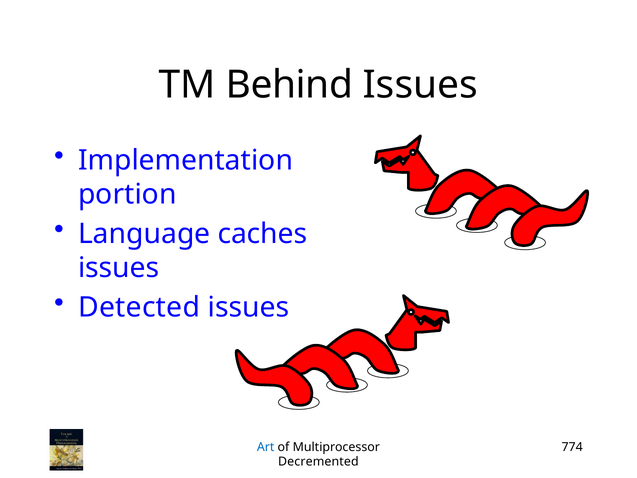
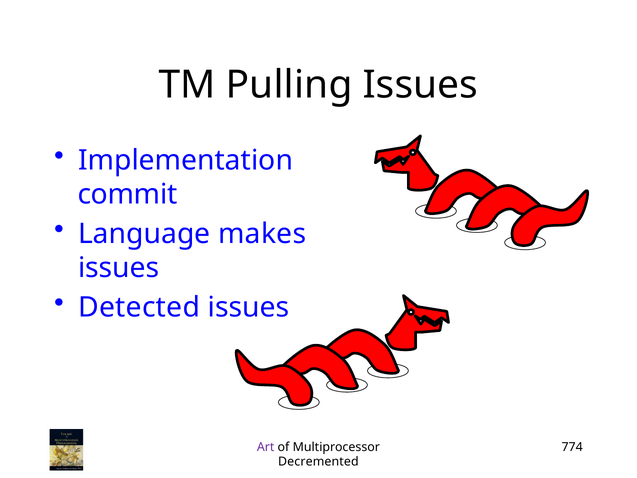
Behind: Behind -> Pulling
portion: portion -> commit
caches: caches -> makes
Art colour: blue -> purple
